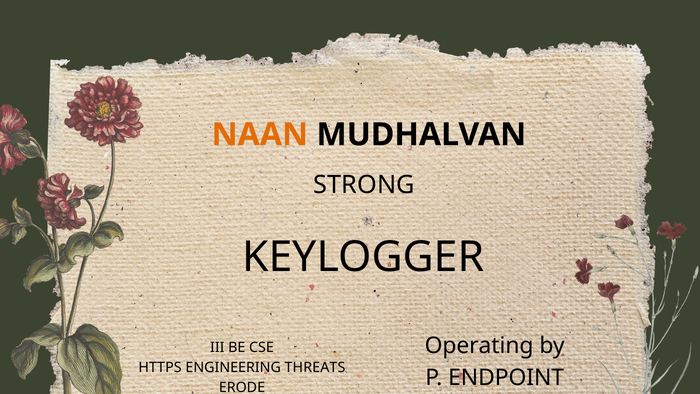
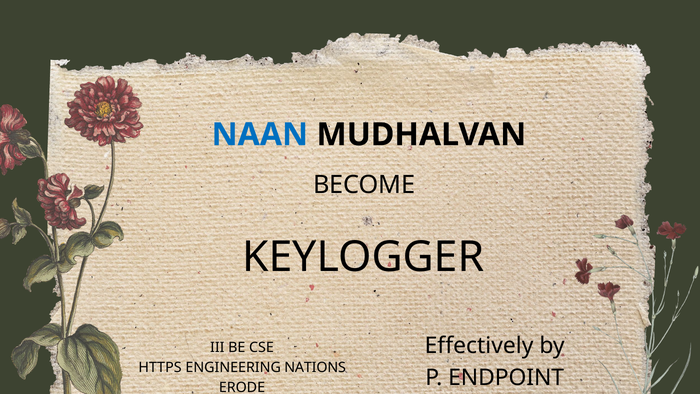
NAAN colour: orange -> blue
STRONG: STRONG -> BECOME
Operating: Operating -> Effectively
THREATS: THREATS -> NATIONS
